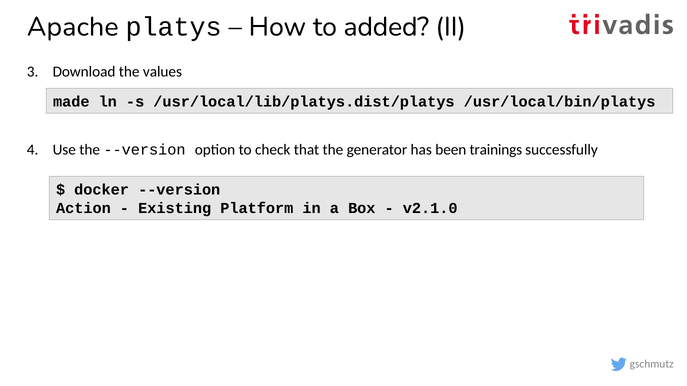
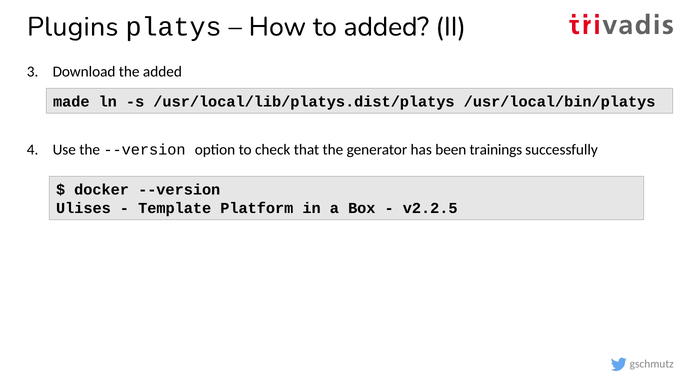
Apache: Apache -> Plugins
the values: values -> added
Action: Action -> Ulises
Existing: Existing -> Template
v2.1.0: v2.1.0 -> v2.2.5
